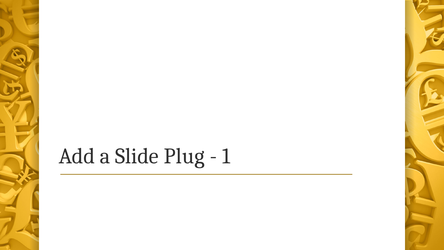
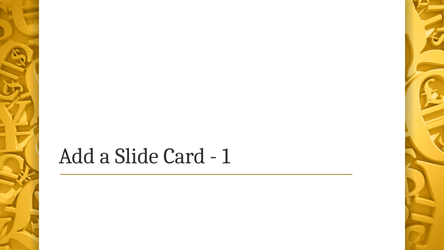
Plug: Plug -> Card
